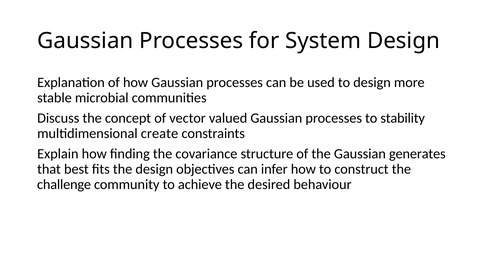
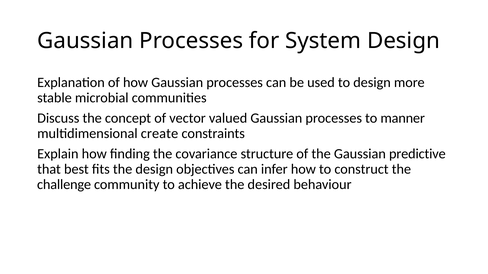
stability: stability -> manner
generates: generates -> predictive
